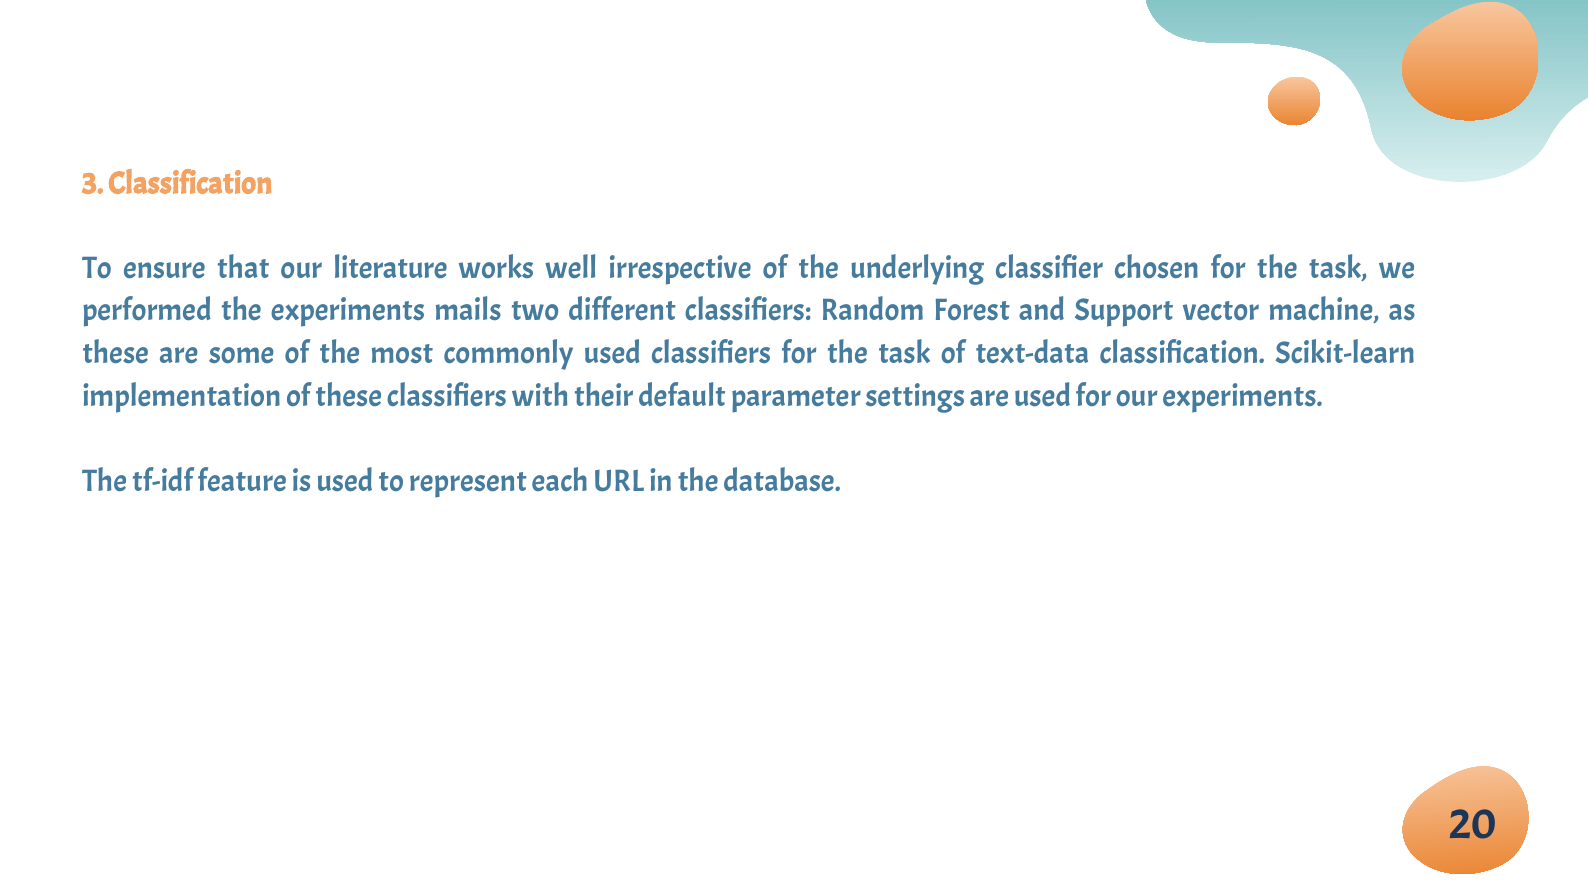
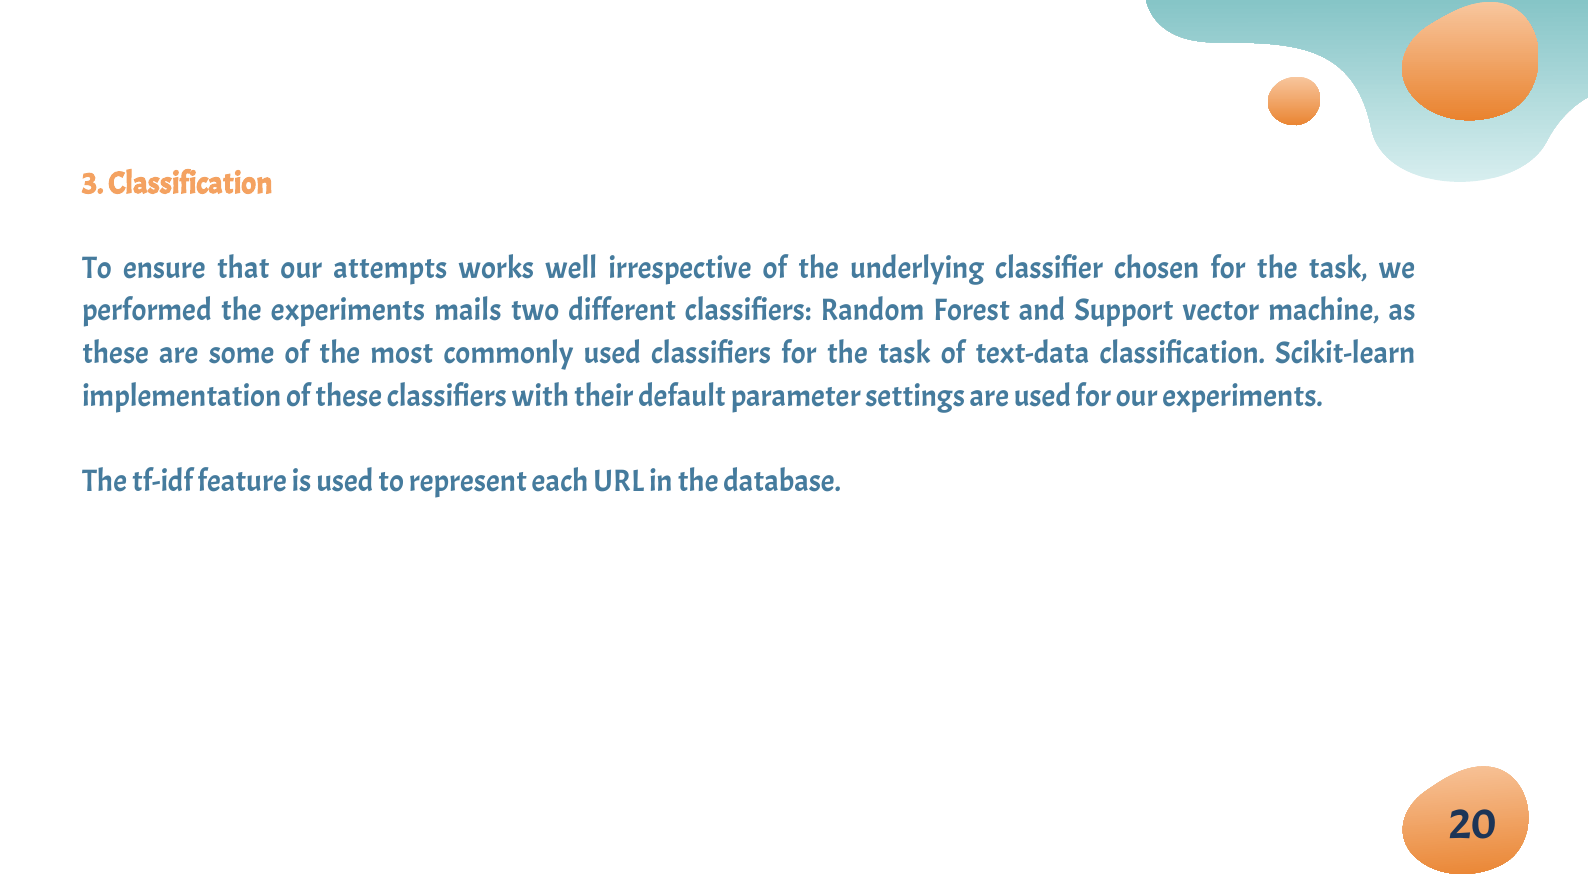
literature: literature -> attempts
